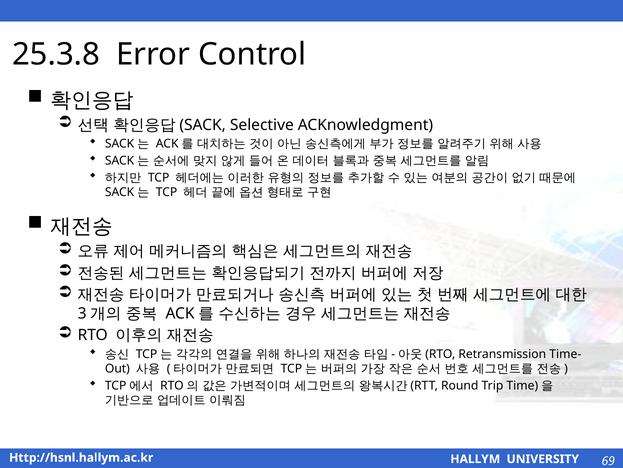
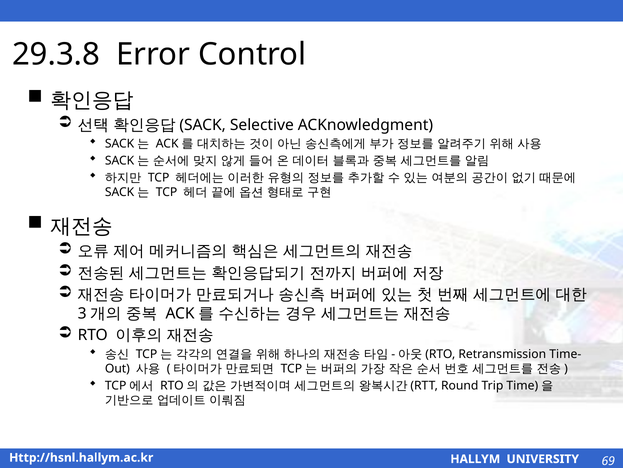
25.3.8: 25.3.8 -> 29.3.8
